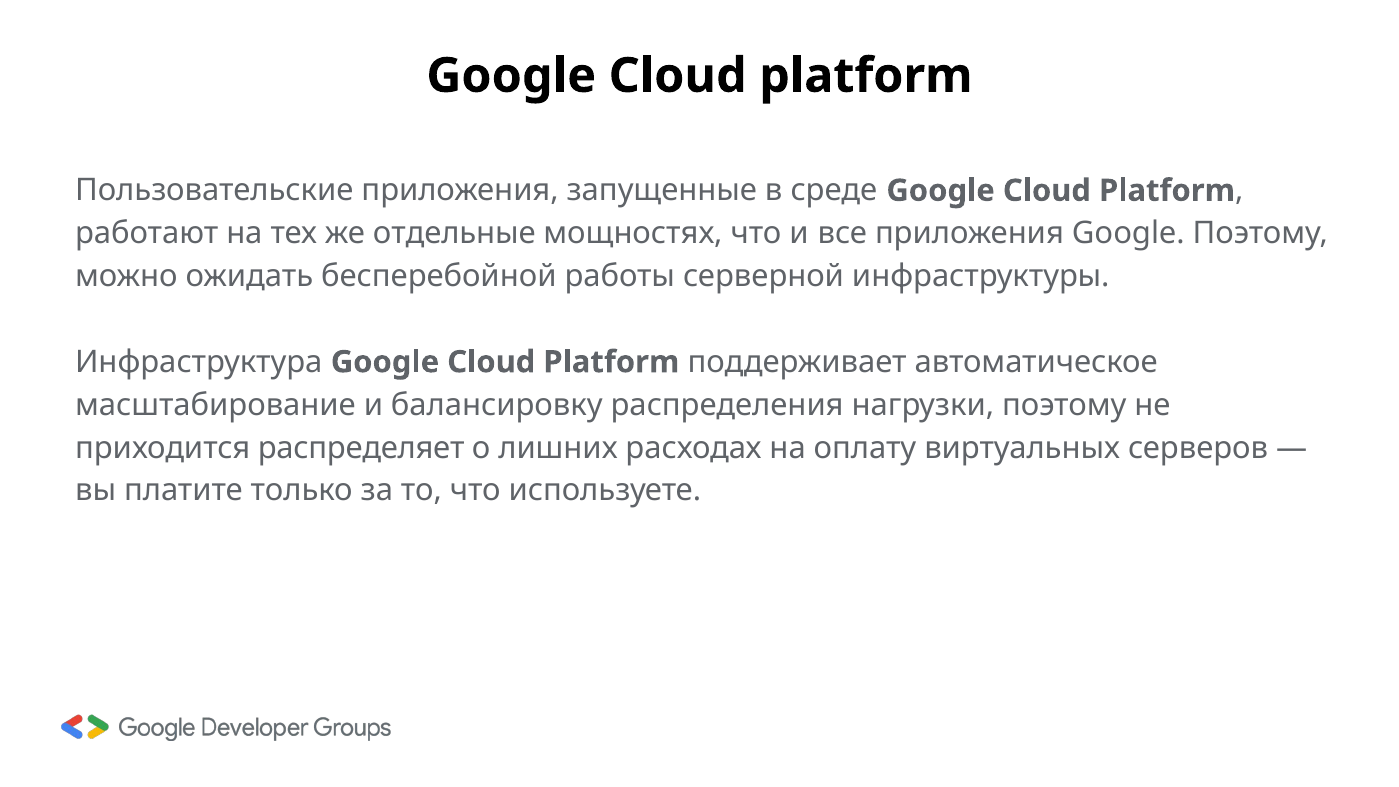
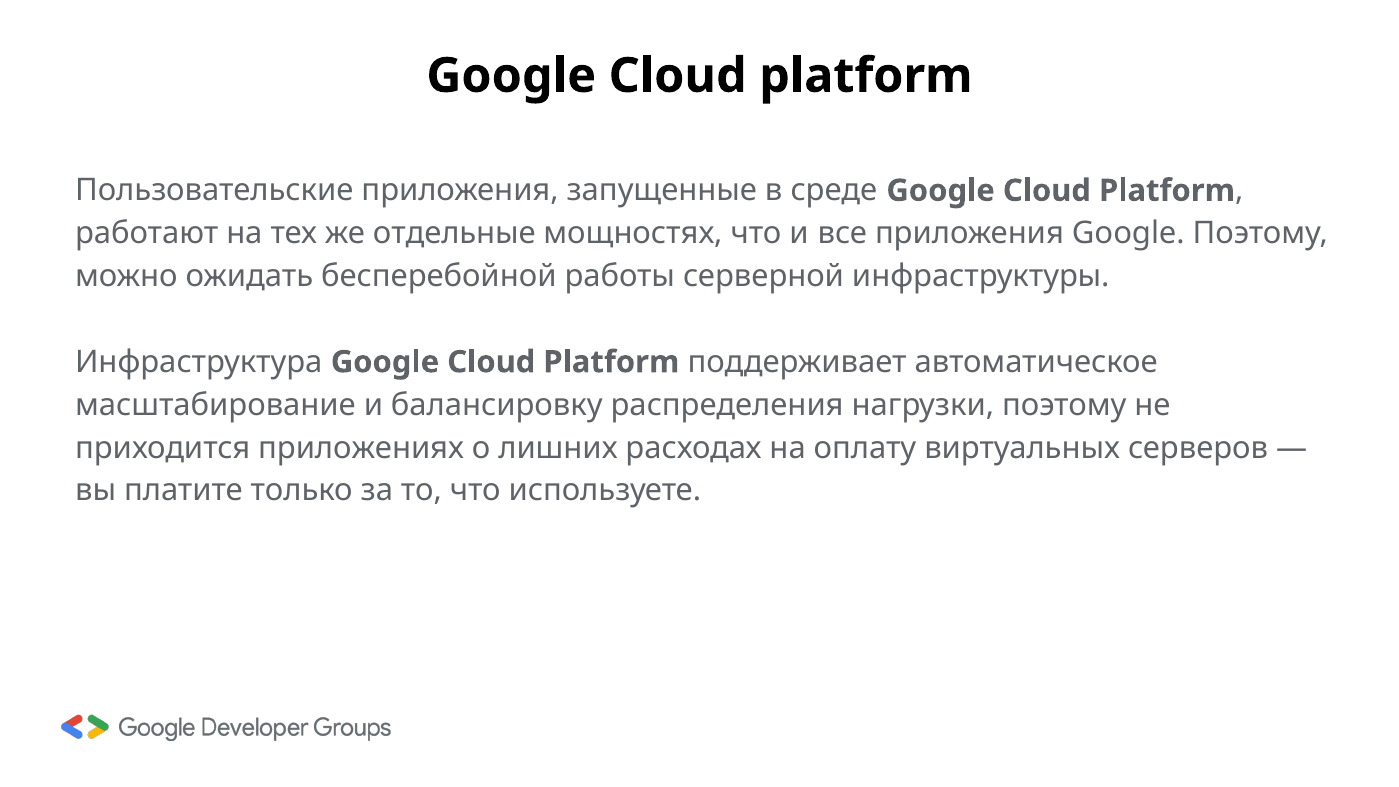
распределяет: распределяет -> приложениях
